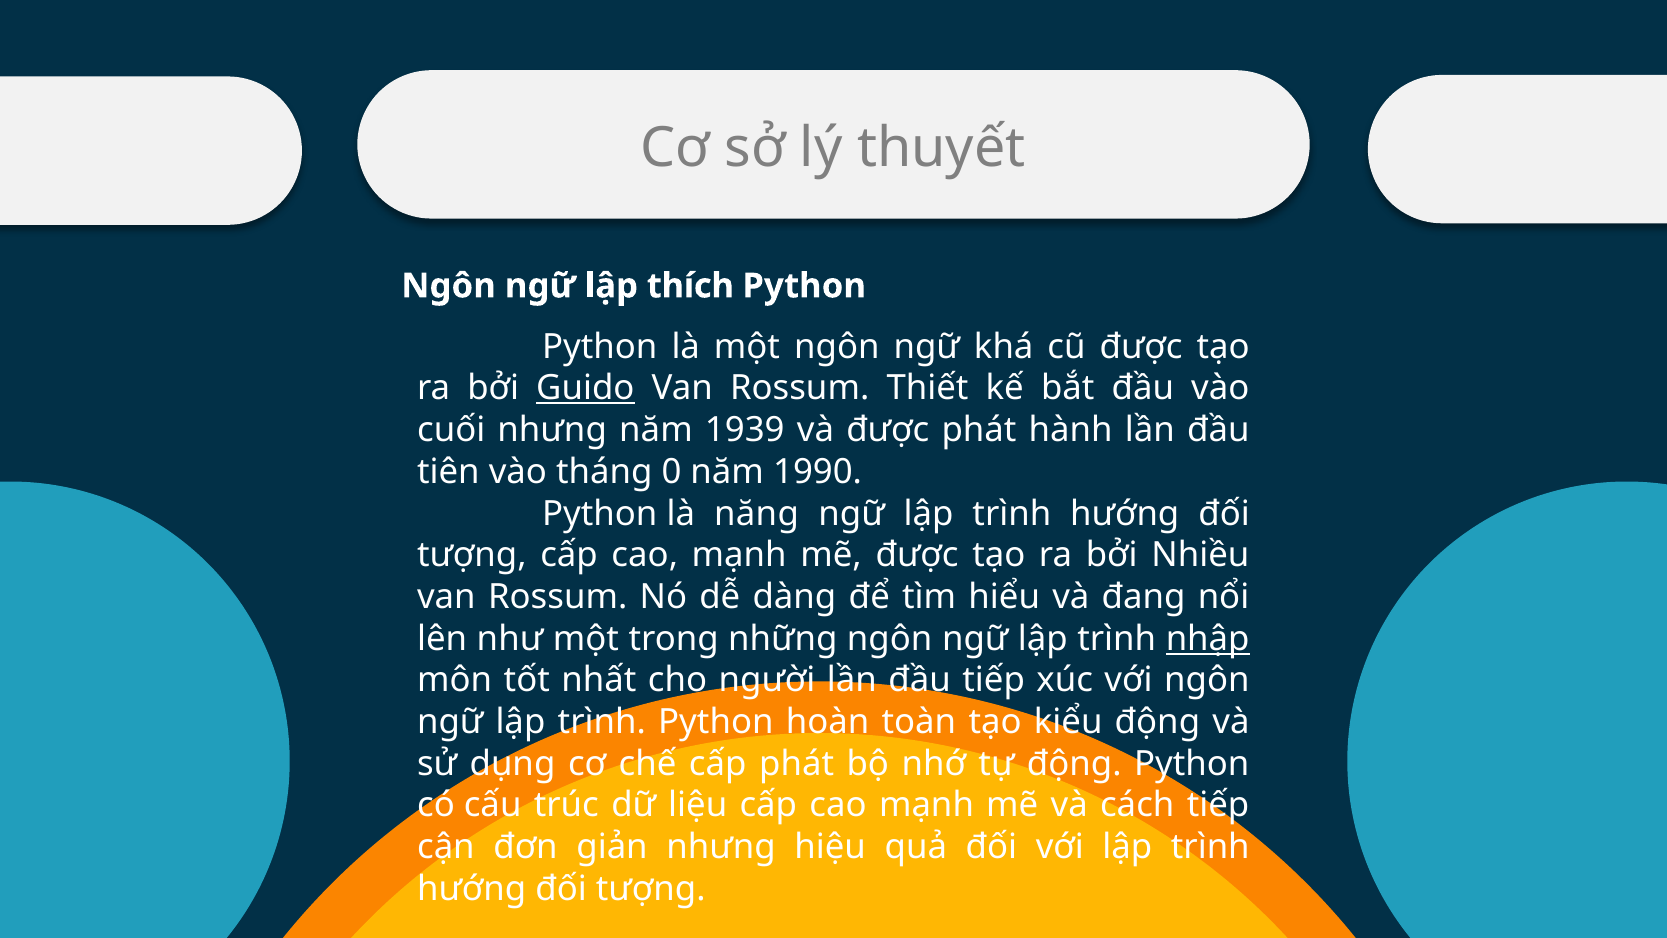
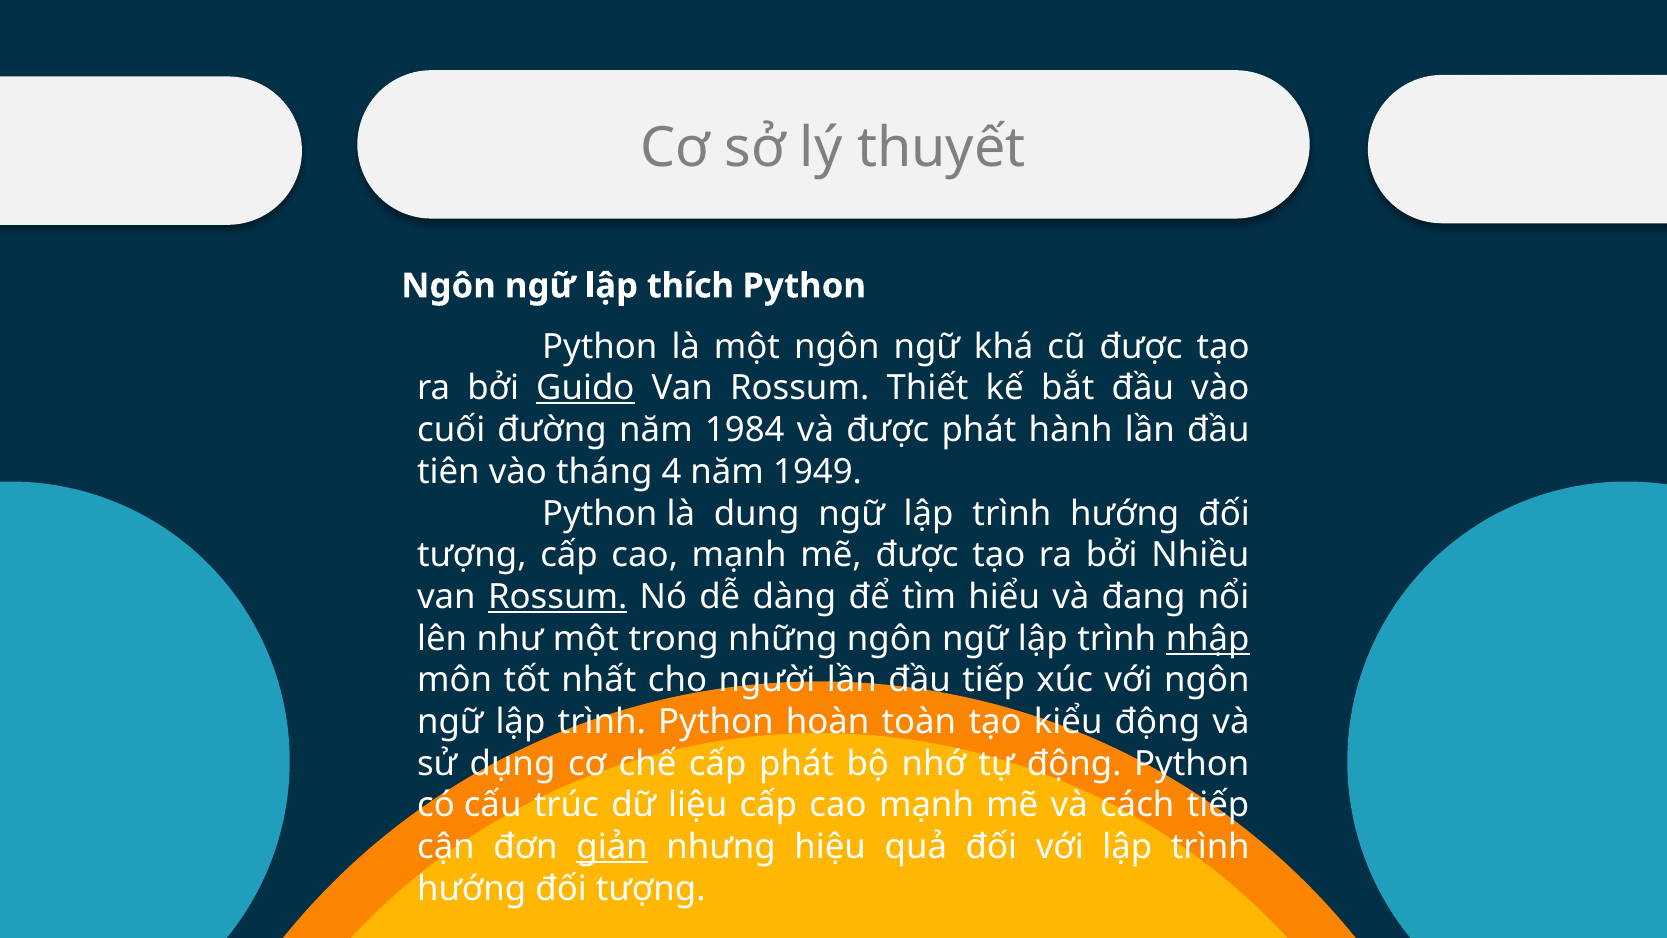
cuối nhưng: nhưng -> đường
1939: 1939 -> 1984
0: 0 -> 4
1990: 1990 -> 1949
là năng: năng -> dung
Rossum at (558, 597) underline: none -> present
giản underline: none -> present
